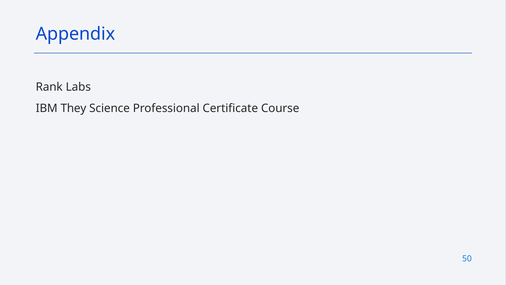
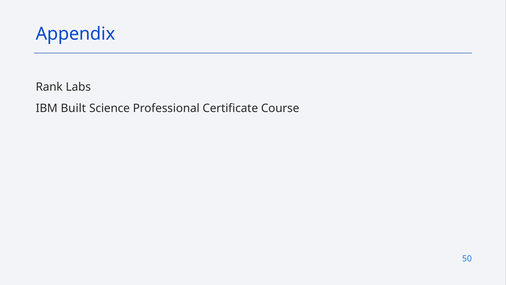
They: They -> Built
